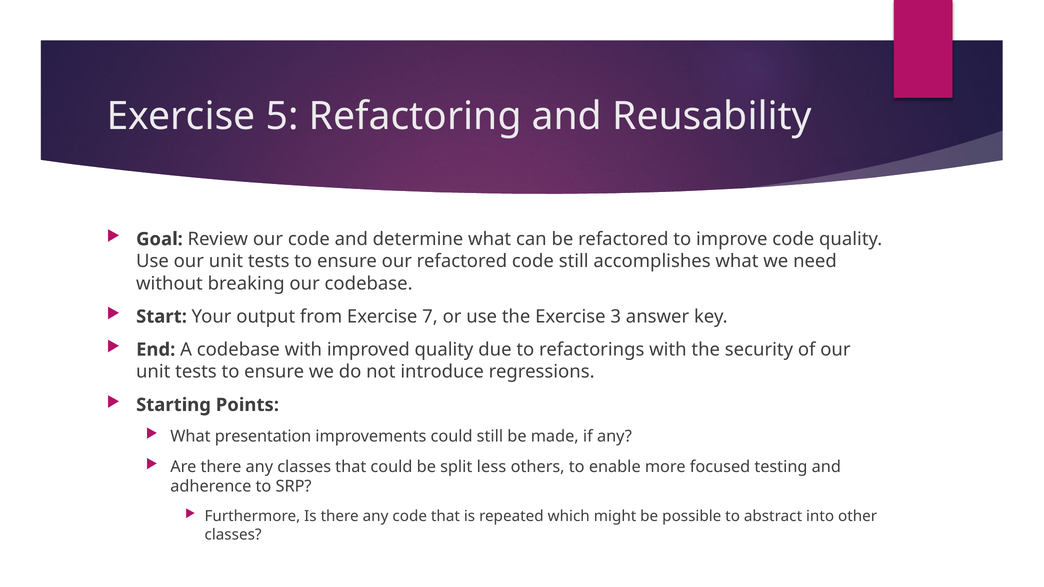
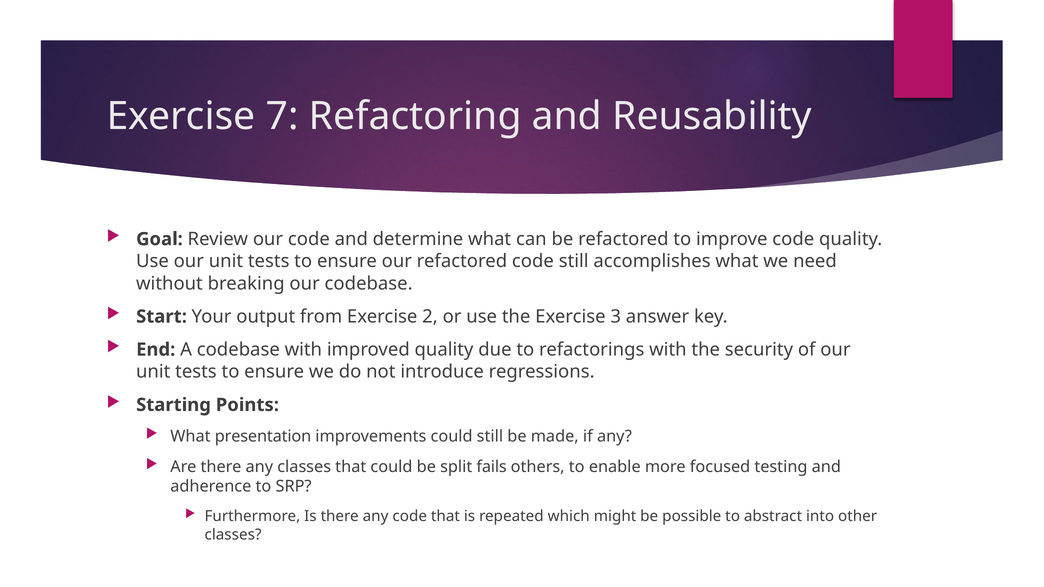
5: 5 -> 7
7: 7 -> 2
less: less -> fails
